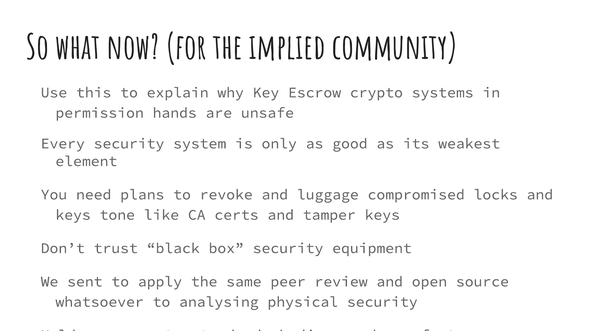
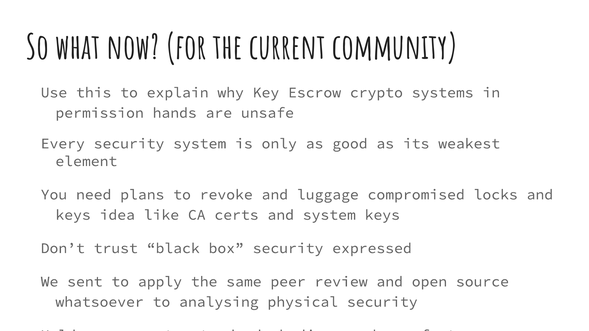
implied: implied -> current
tone: tone -> idea
and tamper: tamper -> system
equipment: equipment -> expressed
